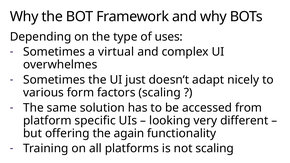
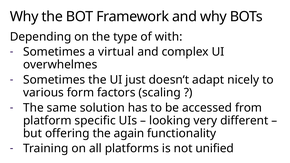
uses: uses -> with
not scaling: scaling -> unified
